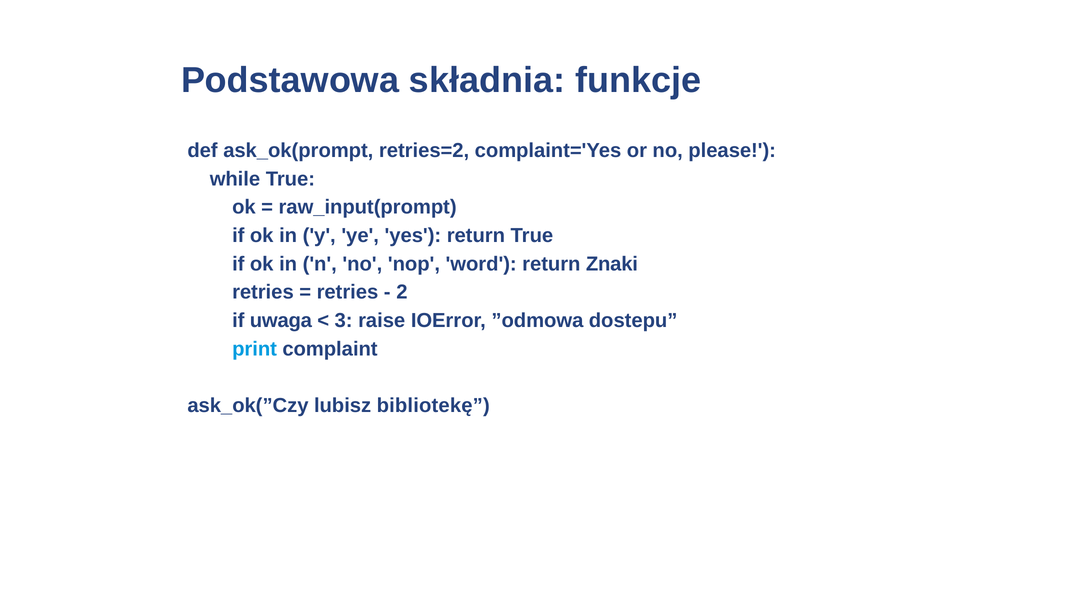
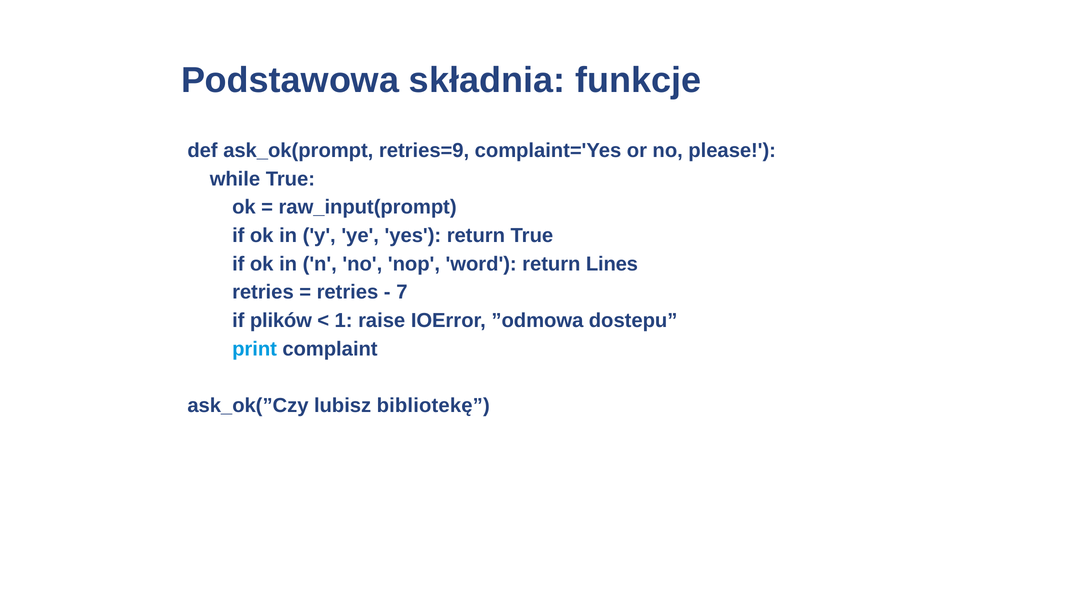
retries=2: retries=2 -> retries=9
Znaki: Znaki -> Lines
2: 2 -> 7
uwaga: uwaga -> plików
3: 3 -> 1
